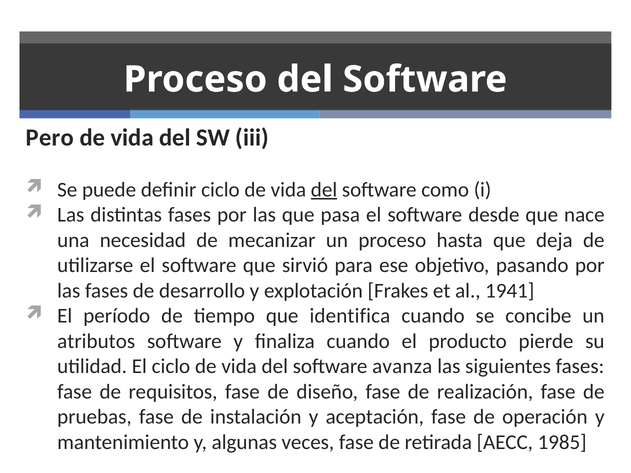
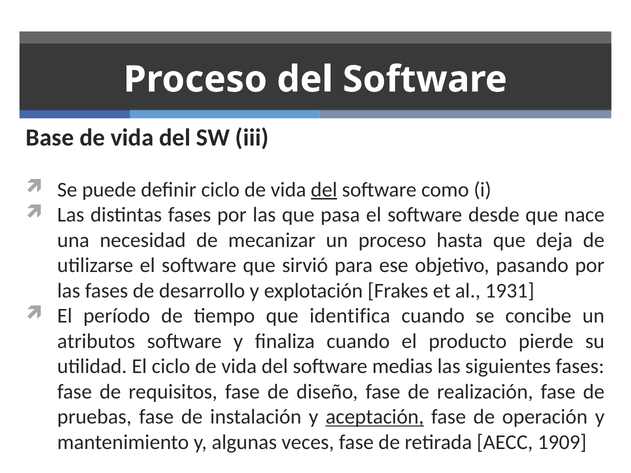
Pero: Pero -> Base
1941: 1941 -> 1931
avanza: avanza -> medias
aceptación underline: none -> present
1985: 1985 -> 1909
